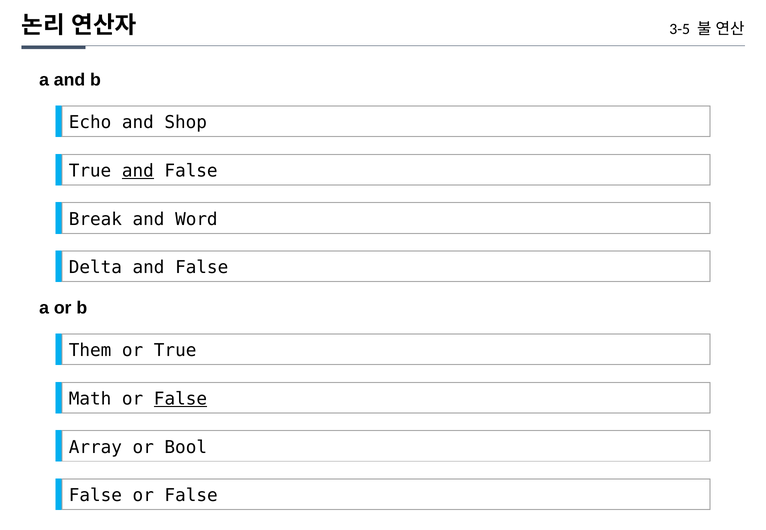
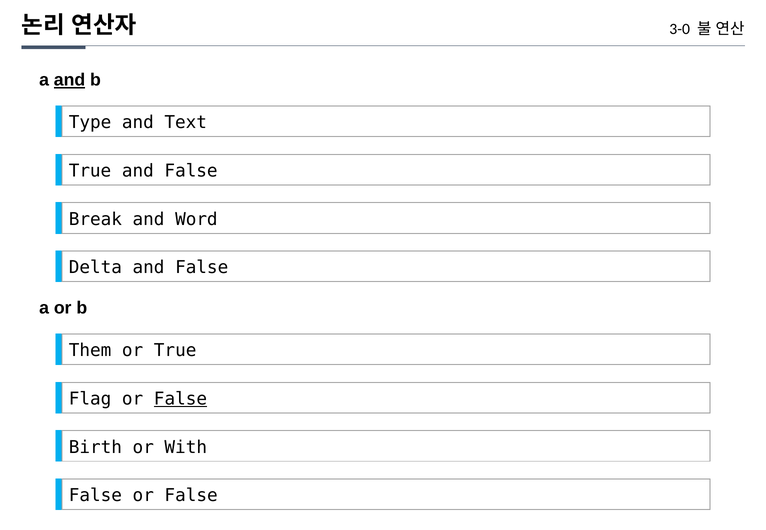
3-5: 3-5 -> 3-0
and at (70, 80) underline: none -> present
Echo: Echo -> Type
Shop: Shop -> Text
and at (138, 171) underline: present -> none
Math: Math -> Flag
Array: Array -> Birth
Bool: Bool -> With
